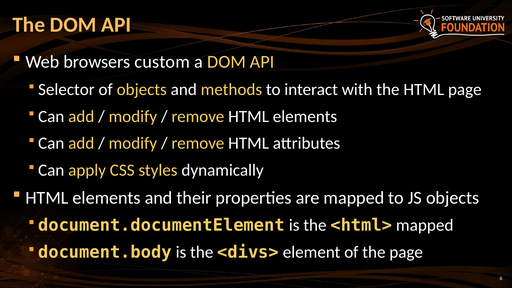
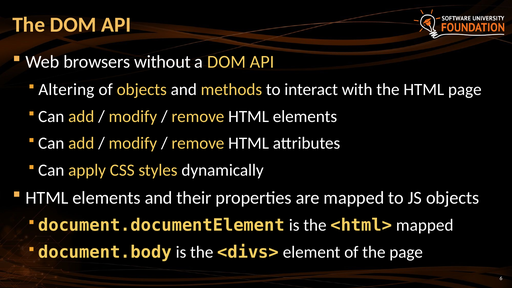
custom: custom -> without
Selector: Selector -> Altering
